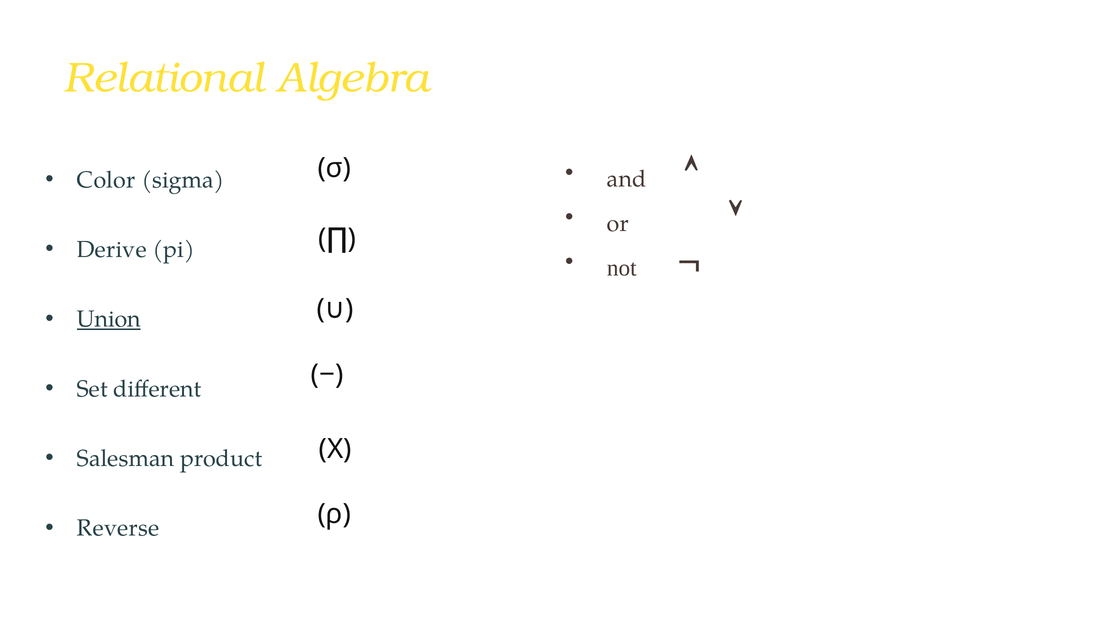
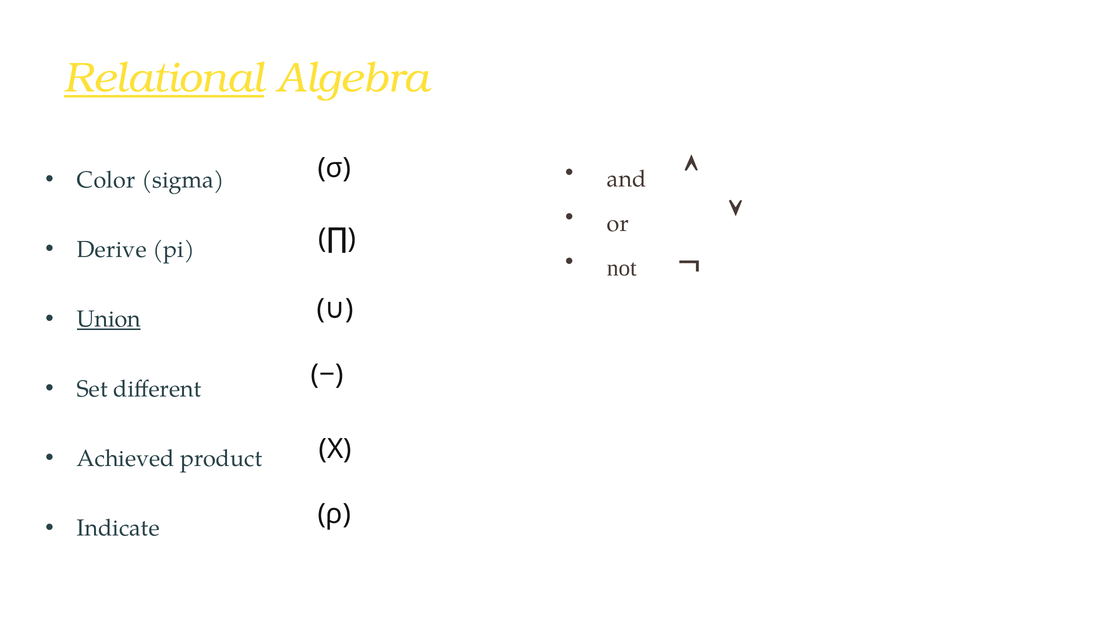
Relational underline: none -> present
Salesman: Salesman -> Achieved
Reverse: Reverse -> Indicate
